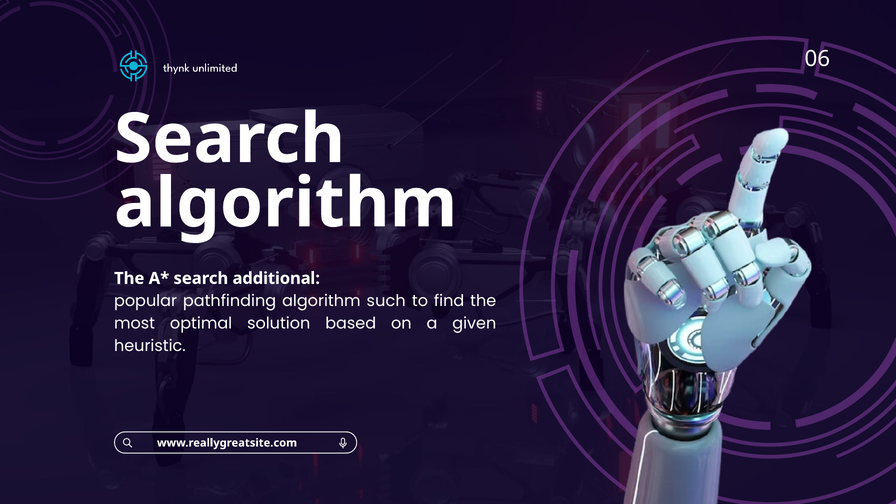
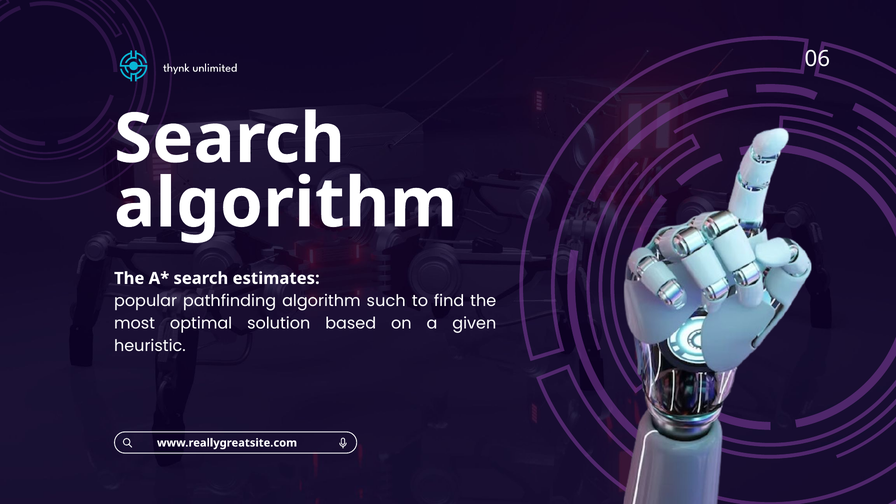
additional: additional -> estimates
